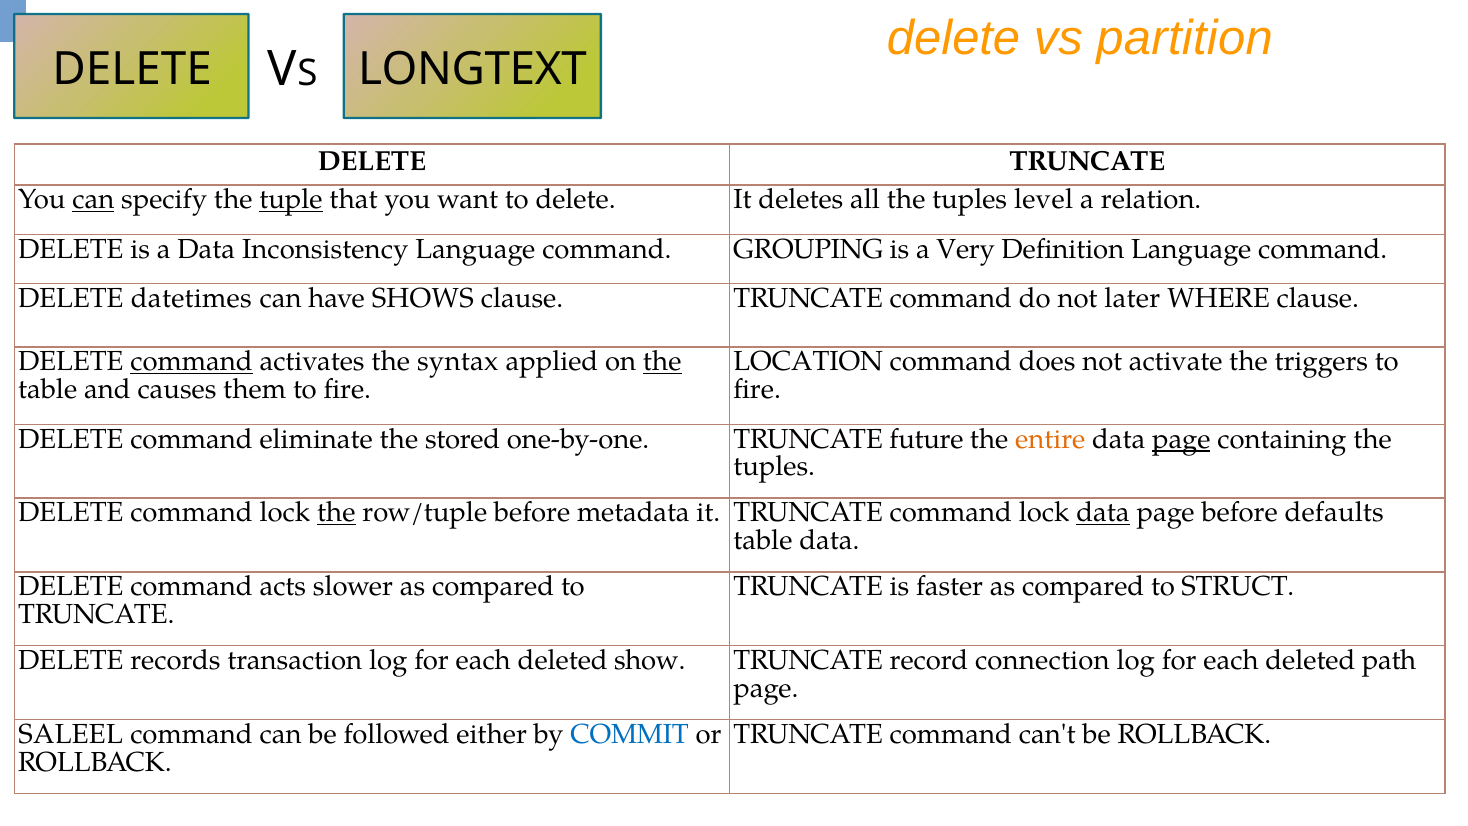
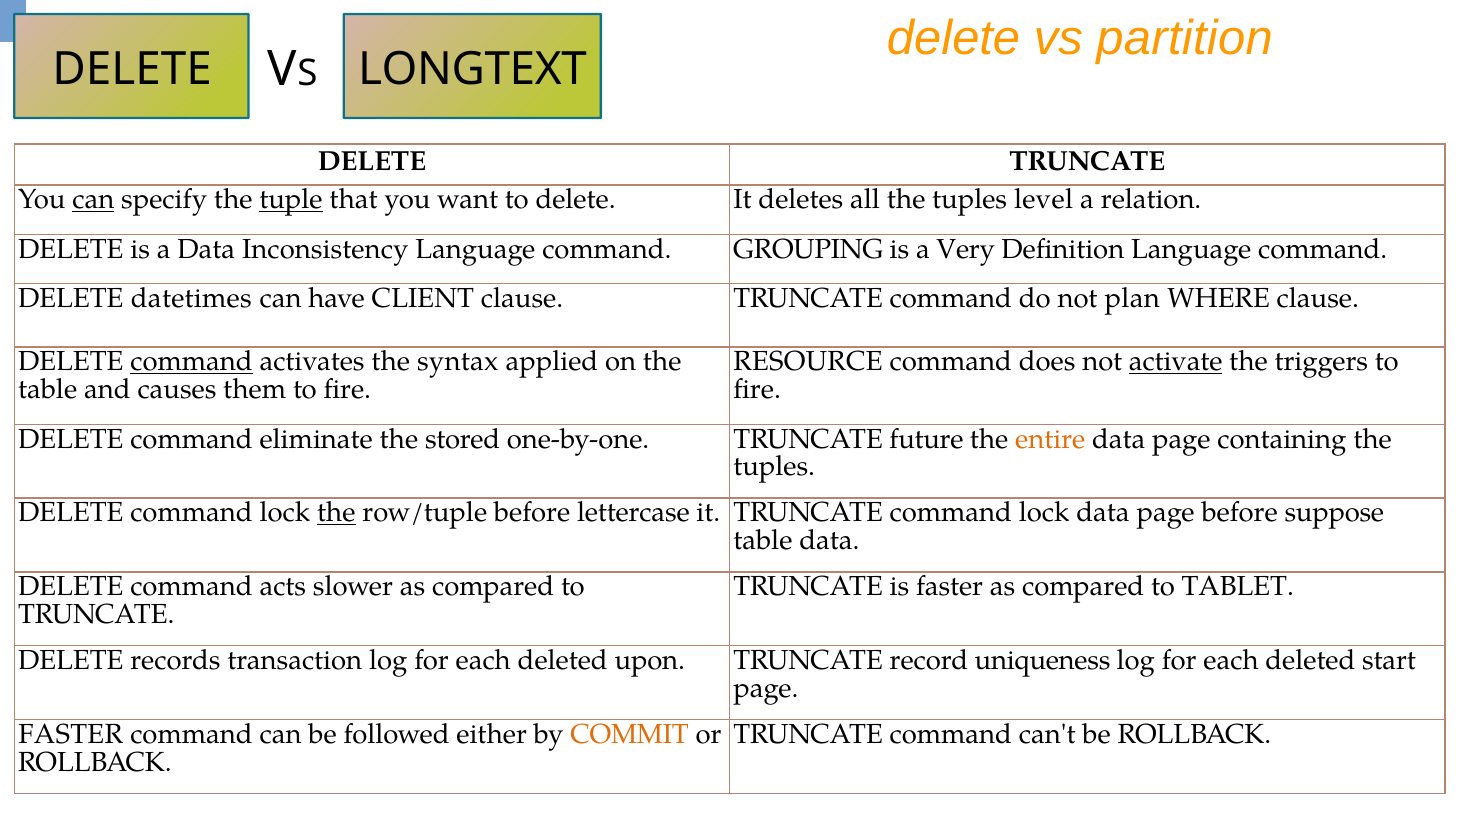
SHOWS: SHOWS -> CLIENT
later: later -> plan
the at (662, 362) underline: present -> none
LOCATION: LOCATION -> RESOURCE
activate underline: none -> present
page at (1181, 439) underline: present -> none
metadata: metadata -> lettercase
data at (1103, 513) underline: present -> none
defaults: defaults -> suppose
STRUCT: STRUCT -> TABLET
show: show -> upon
connection: connection -> uniqueness
path: path -> start
SALEEL at (71, 734): SALEEL -> FASTER
COMMIT colour: blue -> orange
